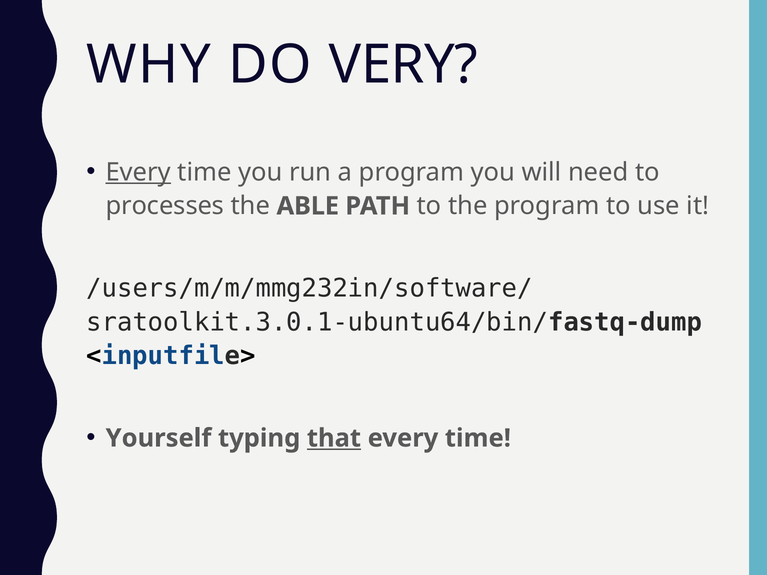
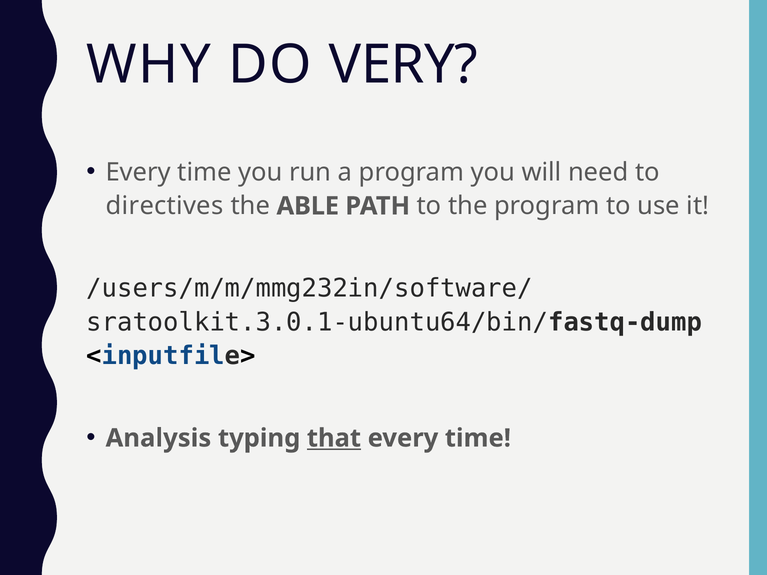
Every at (138, 172) underline: present -> none
processes: processes -> directives
Yourself: Yourself -> Analysis
